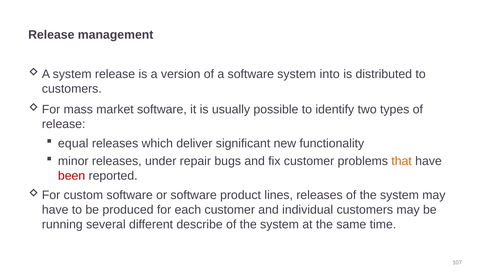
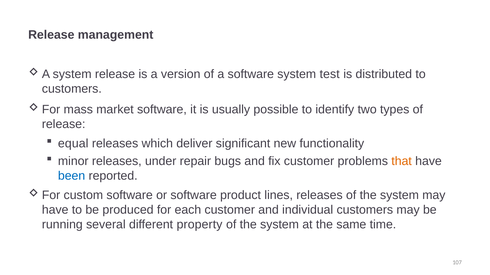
into: into -> test
been colour: red -> blue
describe: describe -> property
